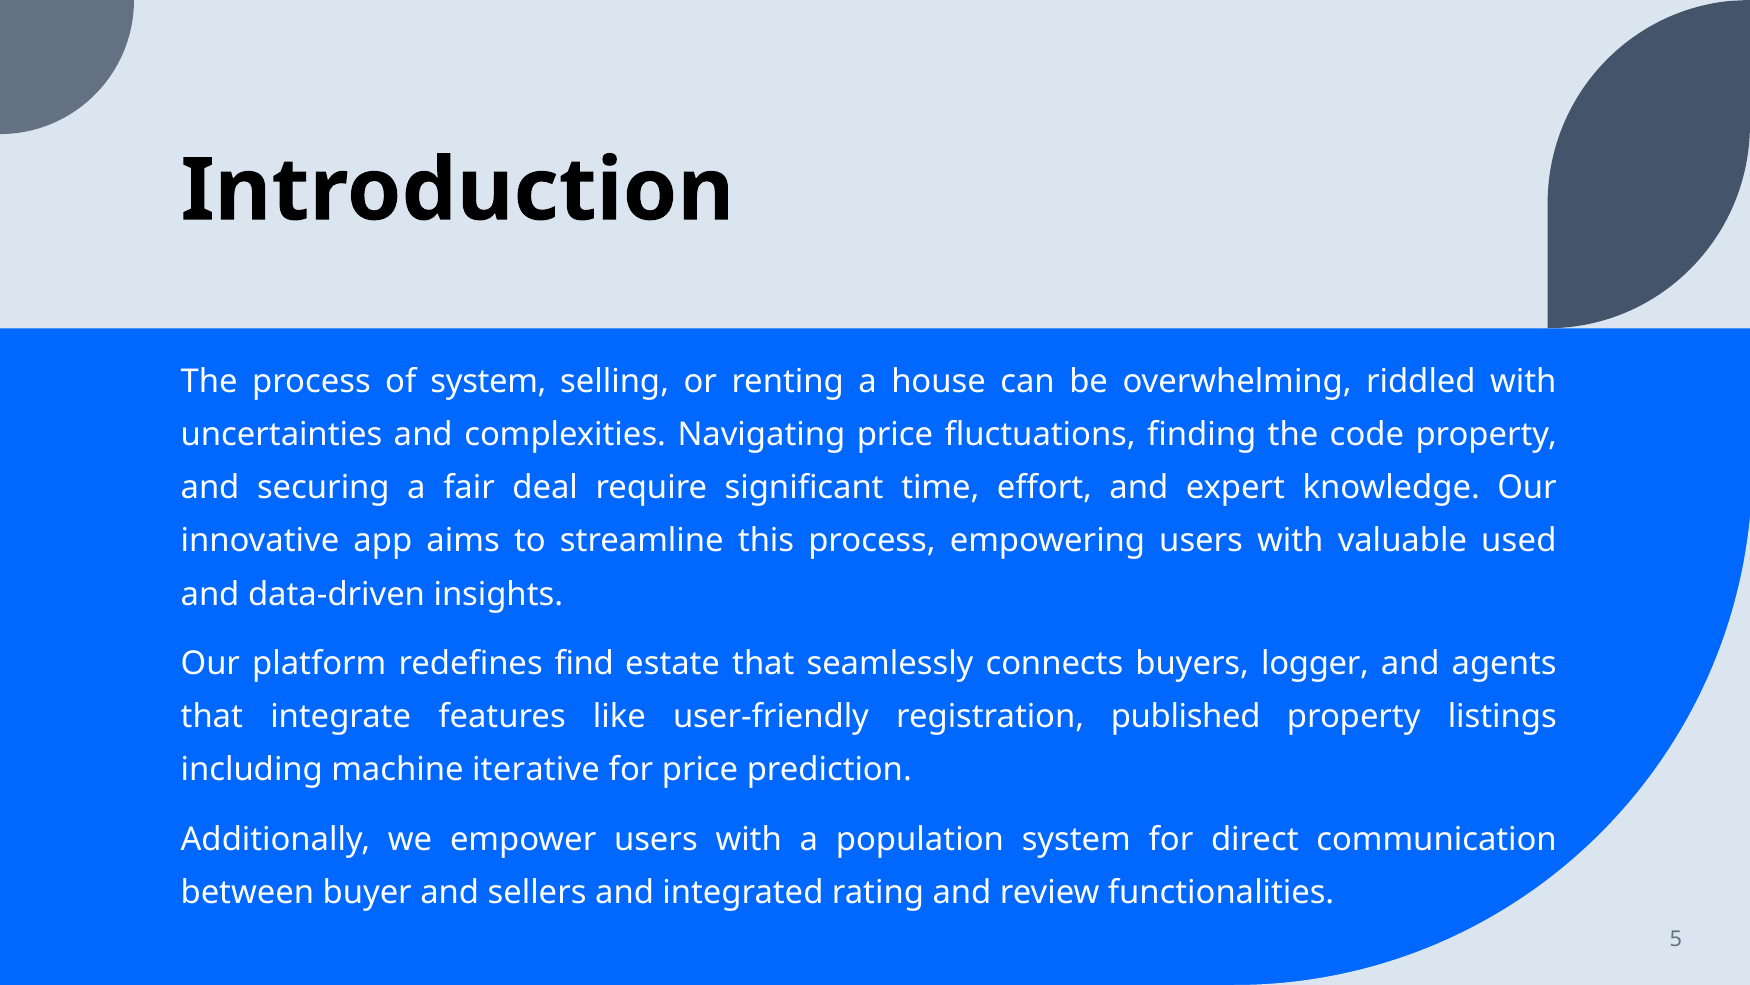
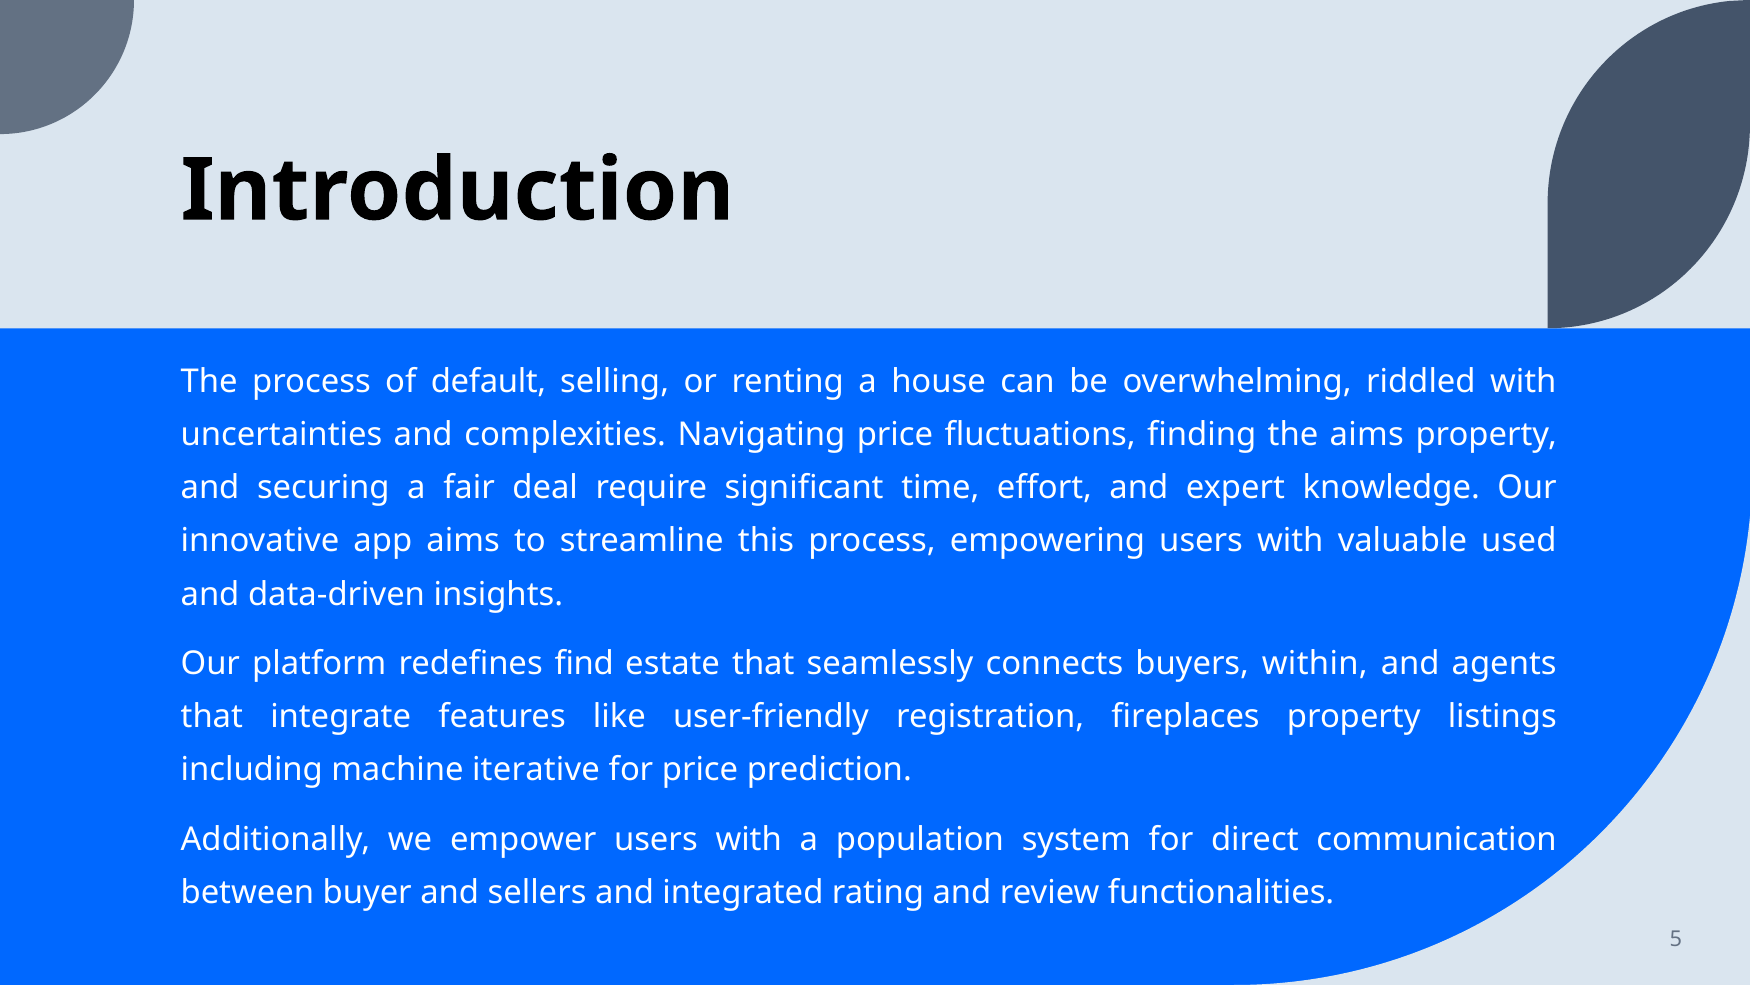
of system: system -> default
the code: code -> aims
logger: logger -> within
published: published -> fireplaces
